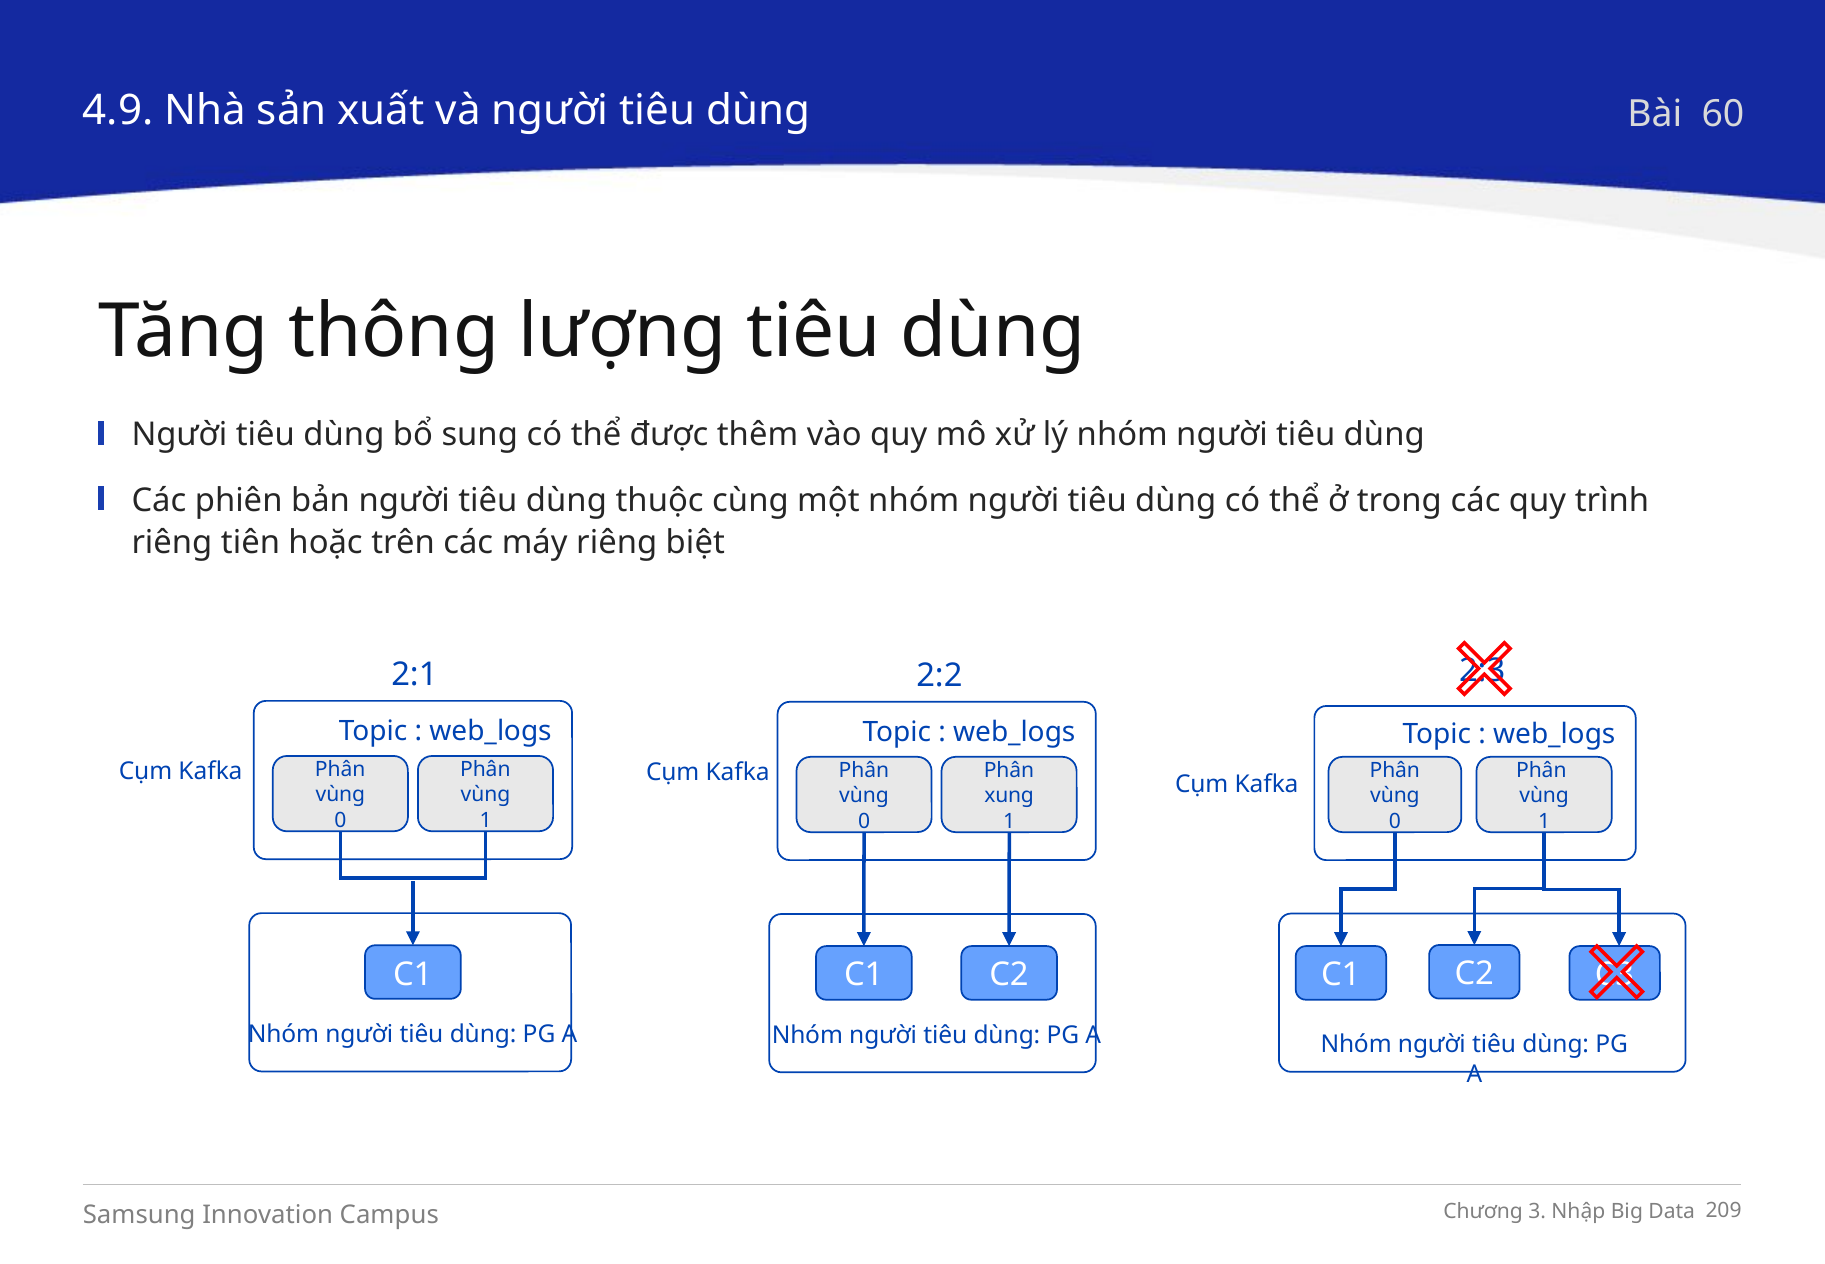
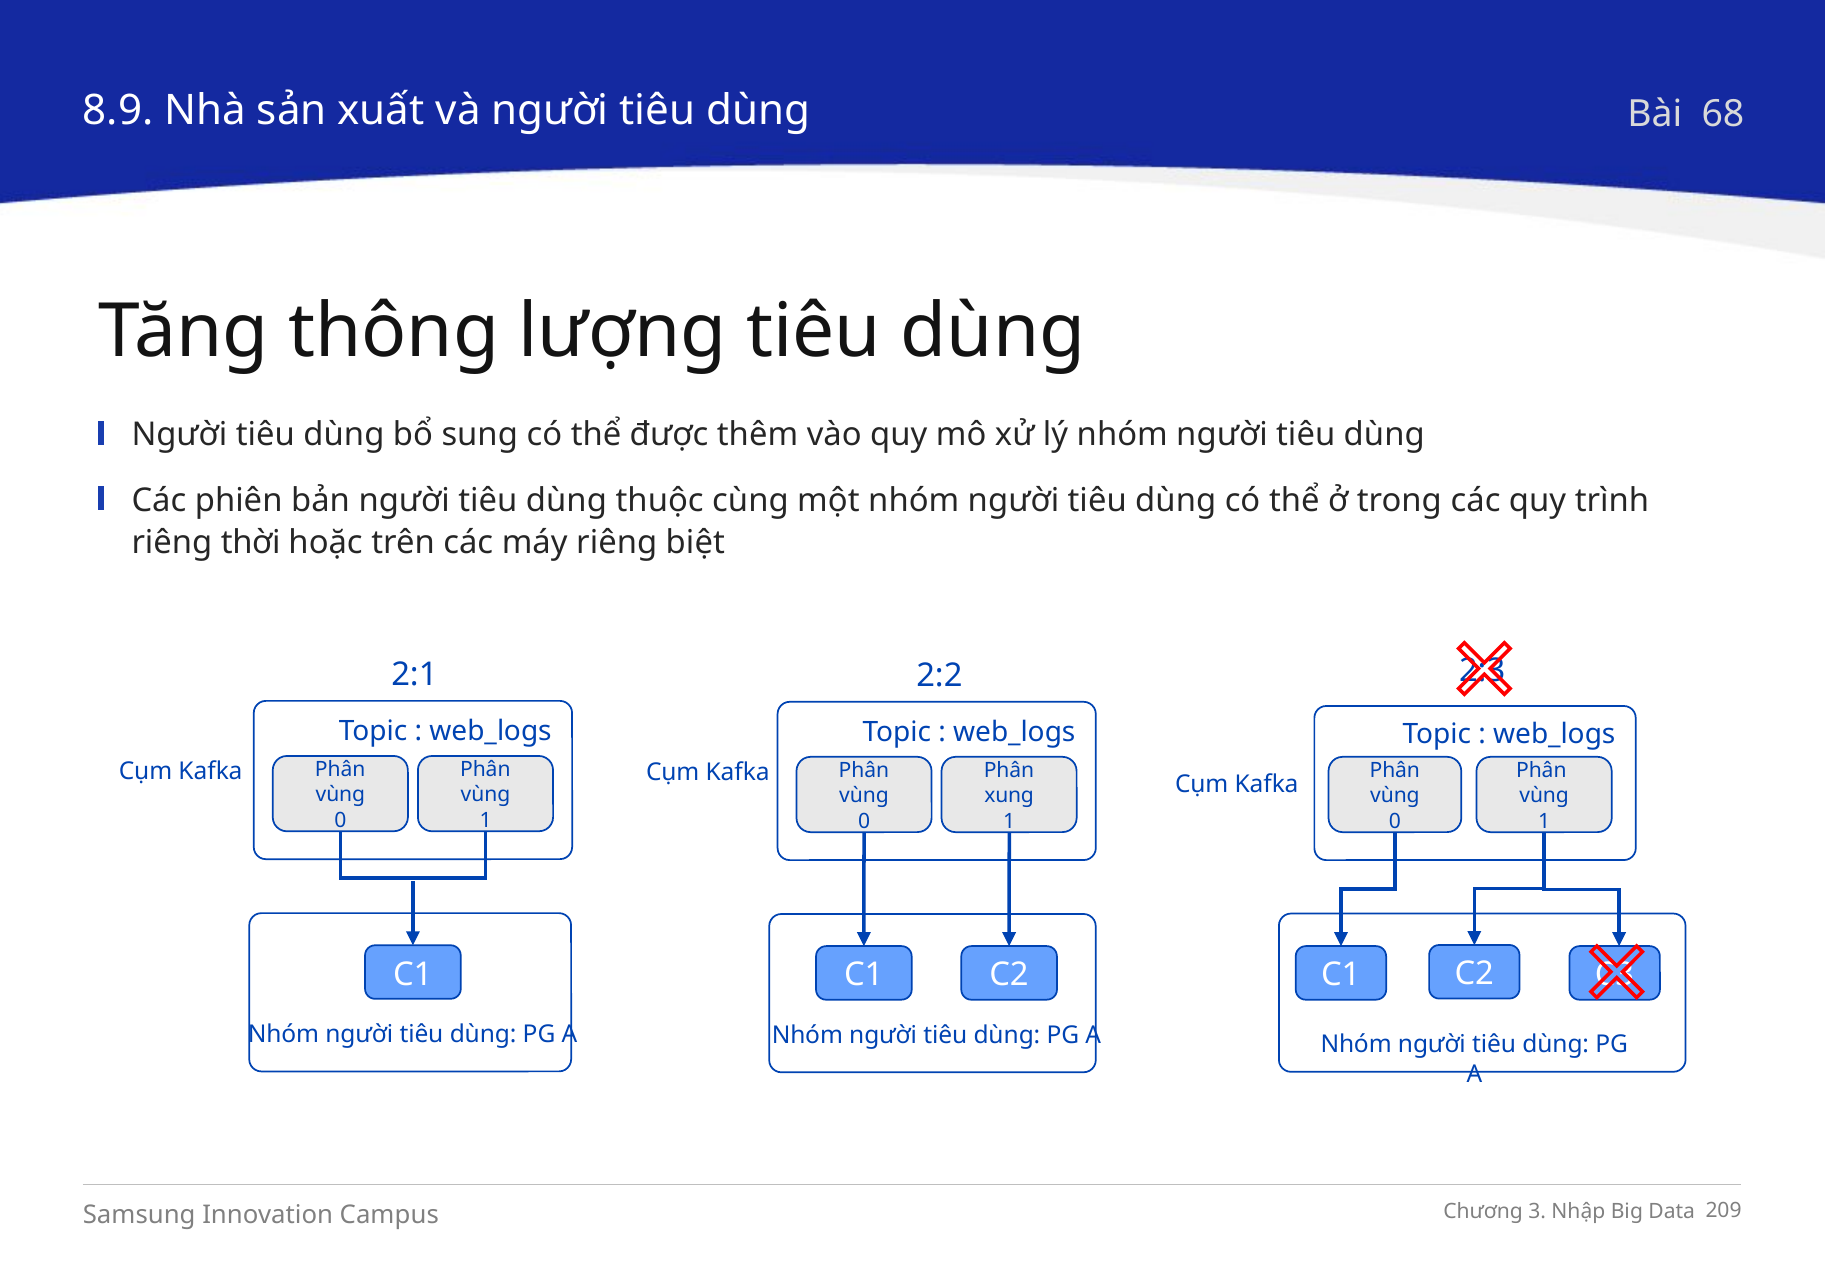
4.9: 4.9 -> 8.9
60: 60 -> 68
tiên: tiên -> thời
